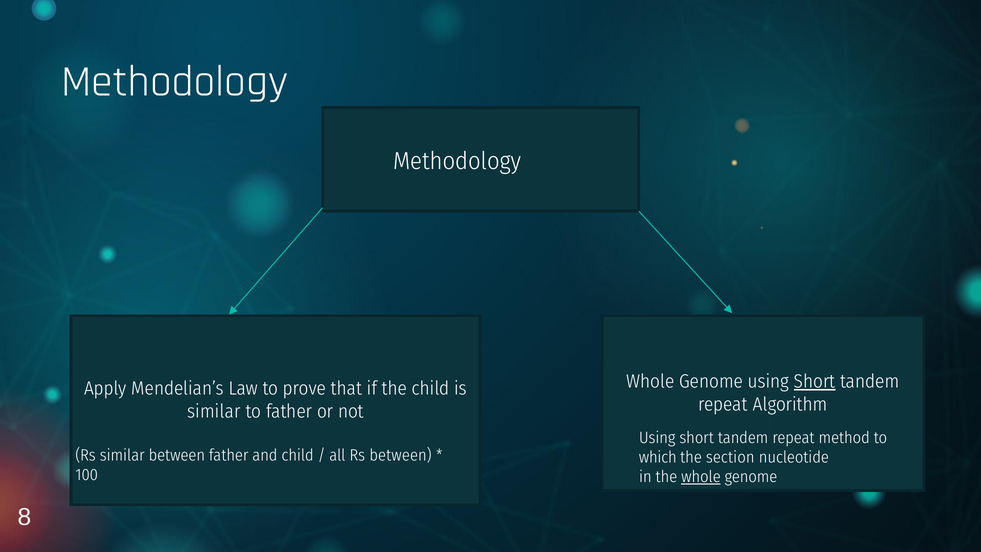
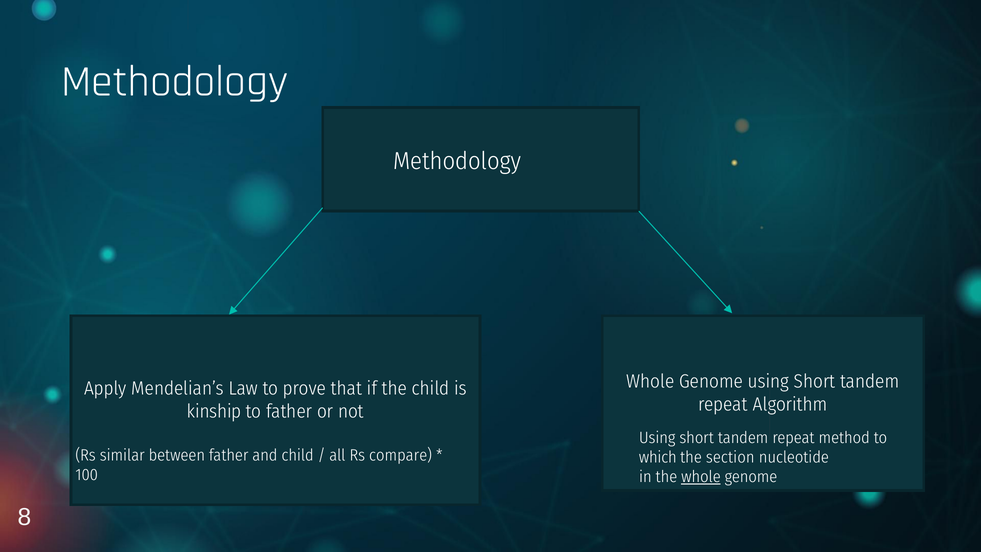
Short at (815, 381) underline: present -> none
similar at (214, 411): similar -> kinship
Rs between: between -> compare
